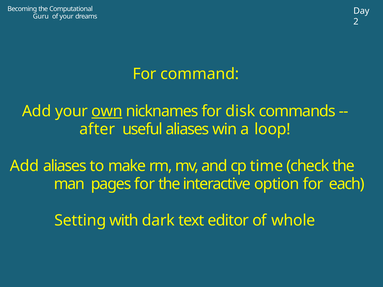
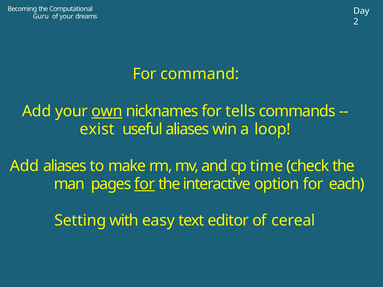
disk: disk -> tells
after: after -> exist
for at (145, 184) underline: none -> present
dark: dark -> easy
whole: whole -> cereal
